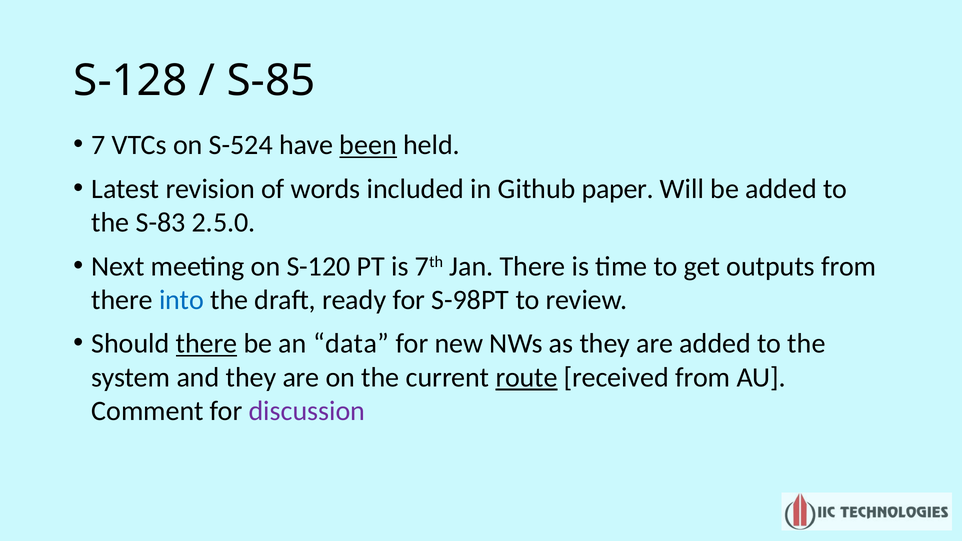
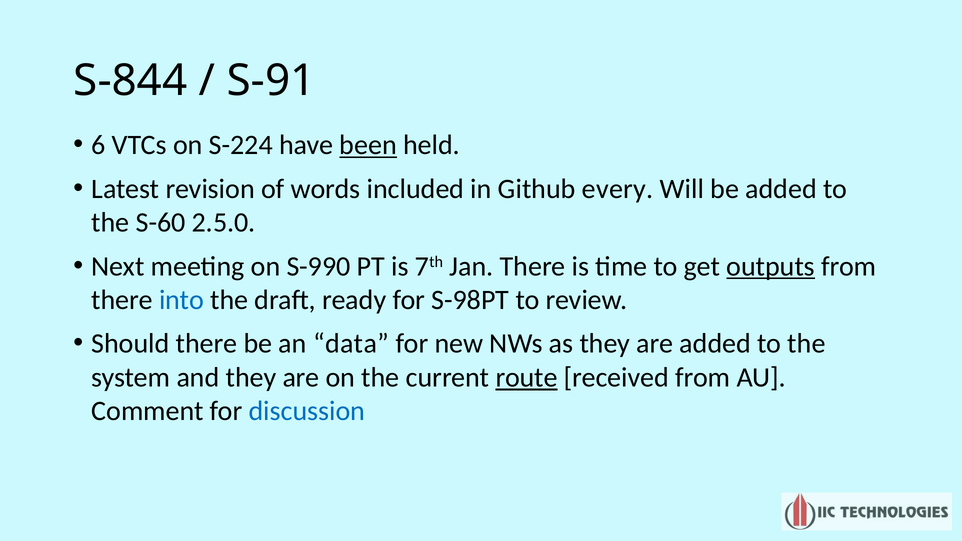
S-128: S-128 -> S-844
S-85: S-85 -> S-91
7: 7 -> 6
S-524: S-524 -> S-224
paper: paper -> every
S-83: S-83 -> S-60
S-120: S-120 -> S-990
outputs underline: none -> present
there at (207, 344) underline: present -> none
discussion colour: purple -> blue
